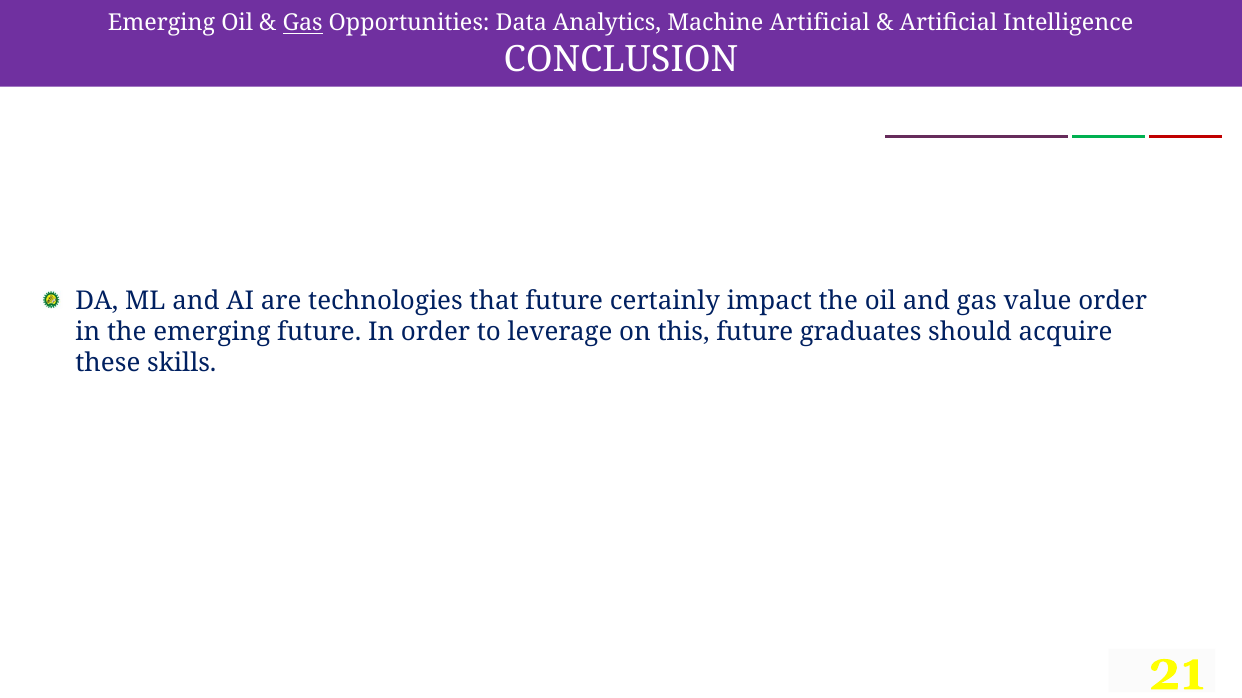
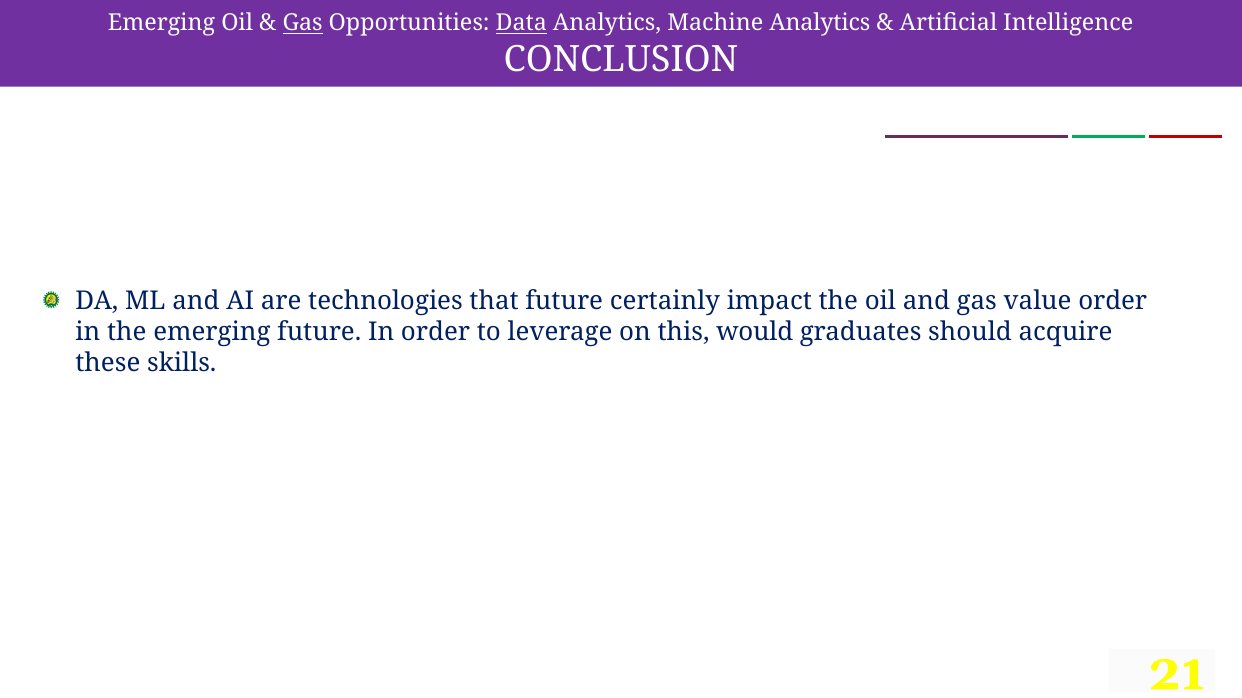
Data underline: none -> present
Machine Artificial: Artificial -> Analytics
this future: future -> would
